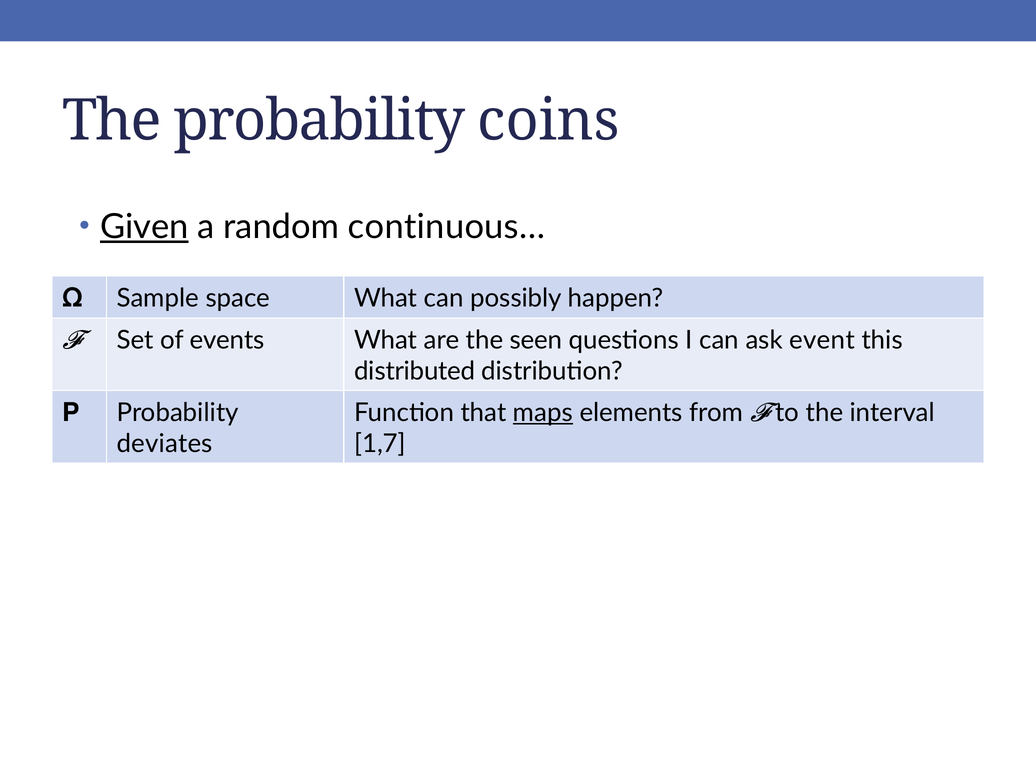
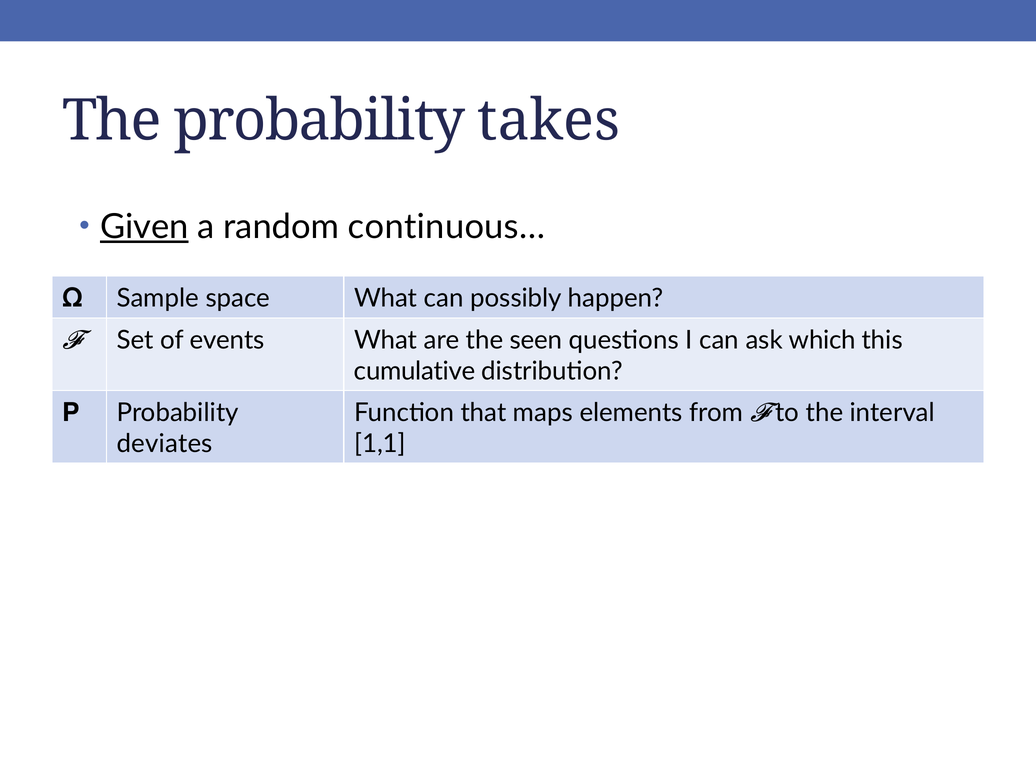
coins: coins -> takes
event: event -> which
distributed: distributed -> cumulative
maps underline: present -> none
1,7: 1,7 -> 1,1
